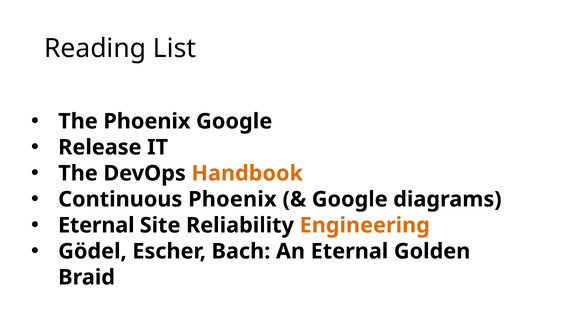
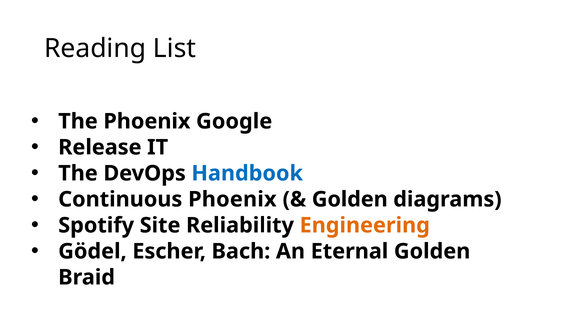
Handbook colour: orange -> blue
Google at (350, 199): Google -> Golden
Eternal at (96, 225): Eternal -> Spotify
